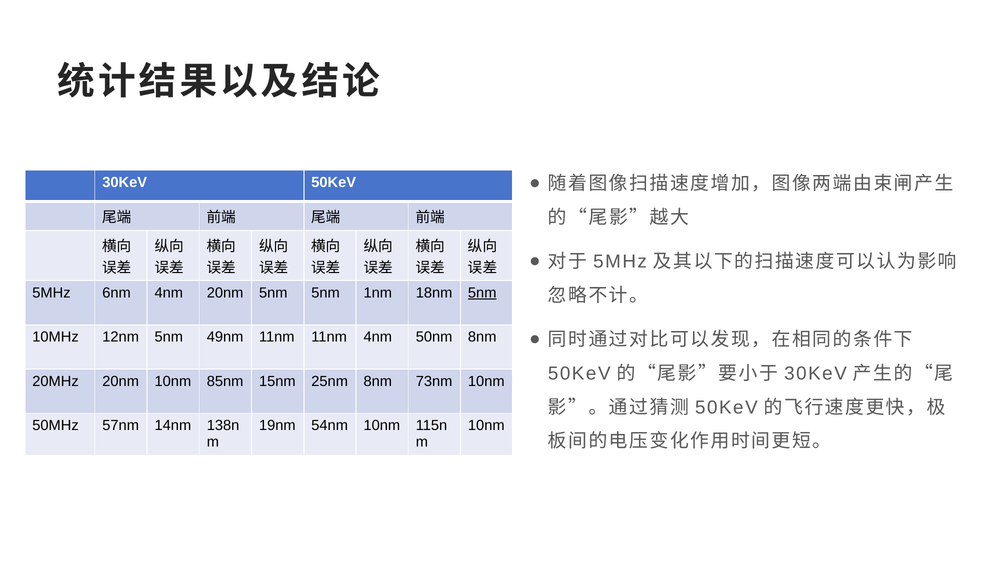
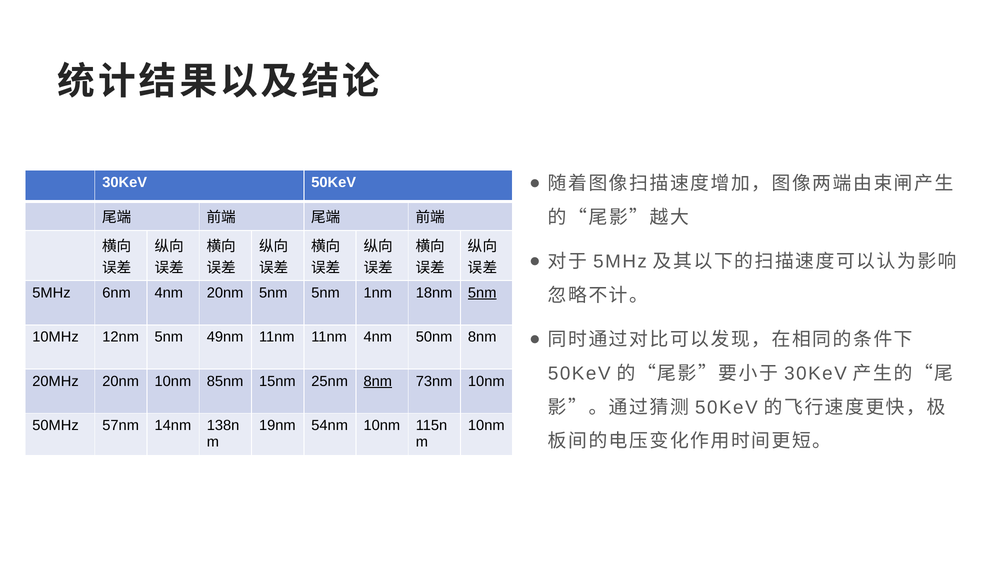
8nm at (378, 381) underline: none -> present
